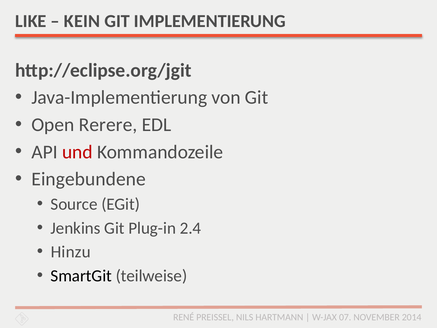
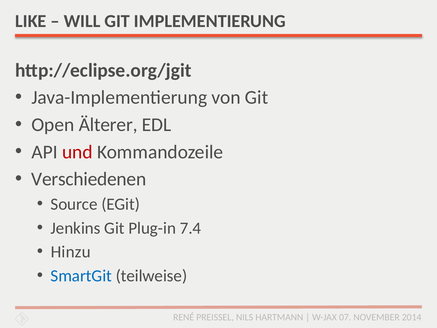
KEIN: KEIN -> WILL
Rerere: Rerere -> Älterer
Eingebundene: Eingebundene -> Verschiedenen
2.4: 2.4 -> 7.4
SmartGit colour: black -> blue
